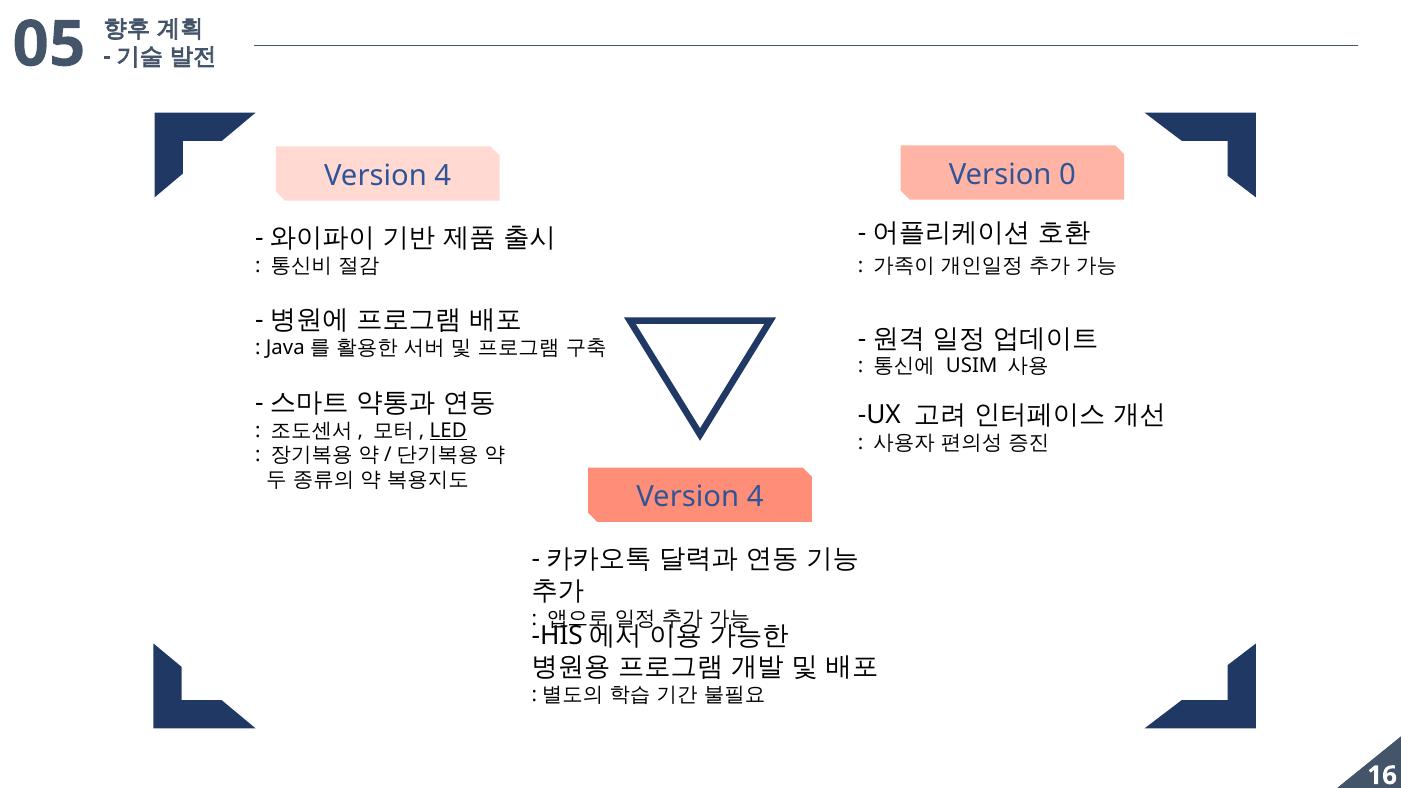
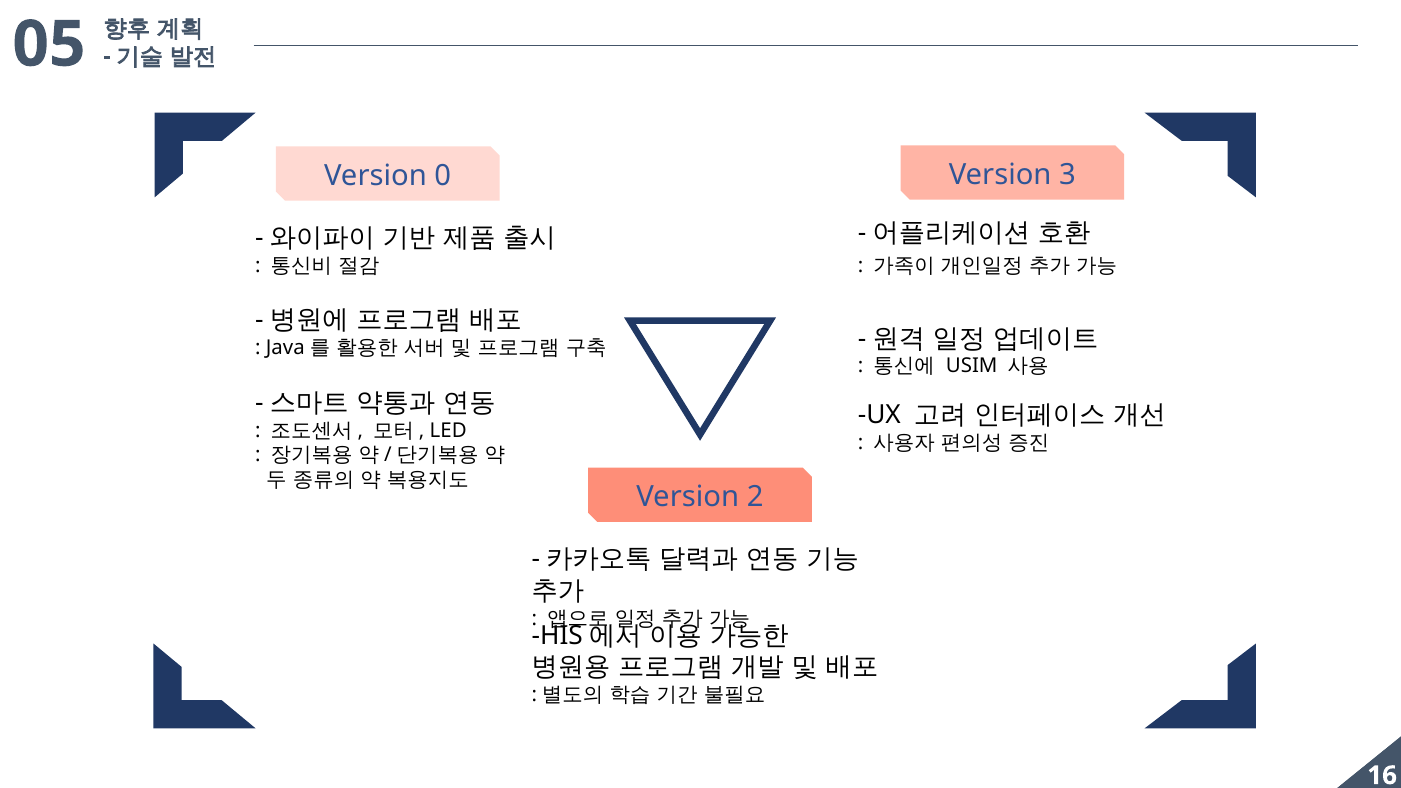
4 at (443, 176): 4 -> 0
0: 0 -> 3
LED underline: present -> none
4 at (755, 497): 4 -> 2
